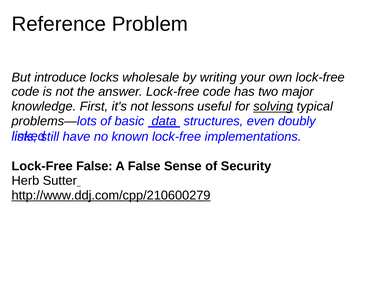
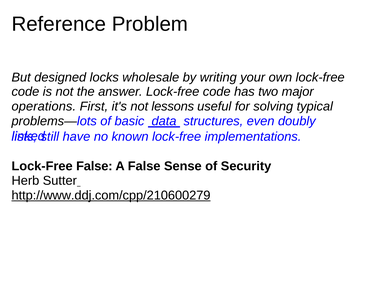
introduce: introduce -> designed
knowledge: knowledge -> operations
solving underline: present -> none
